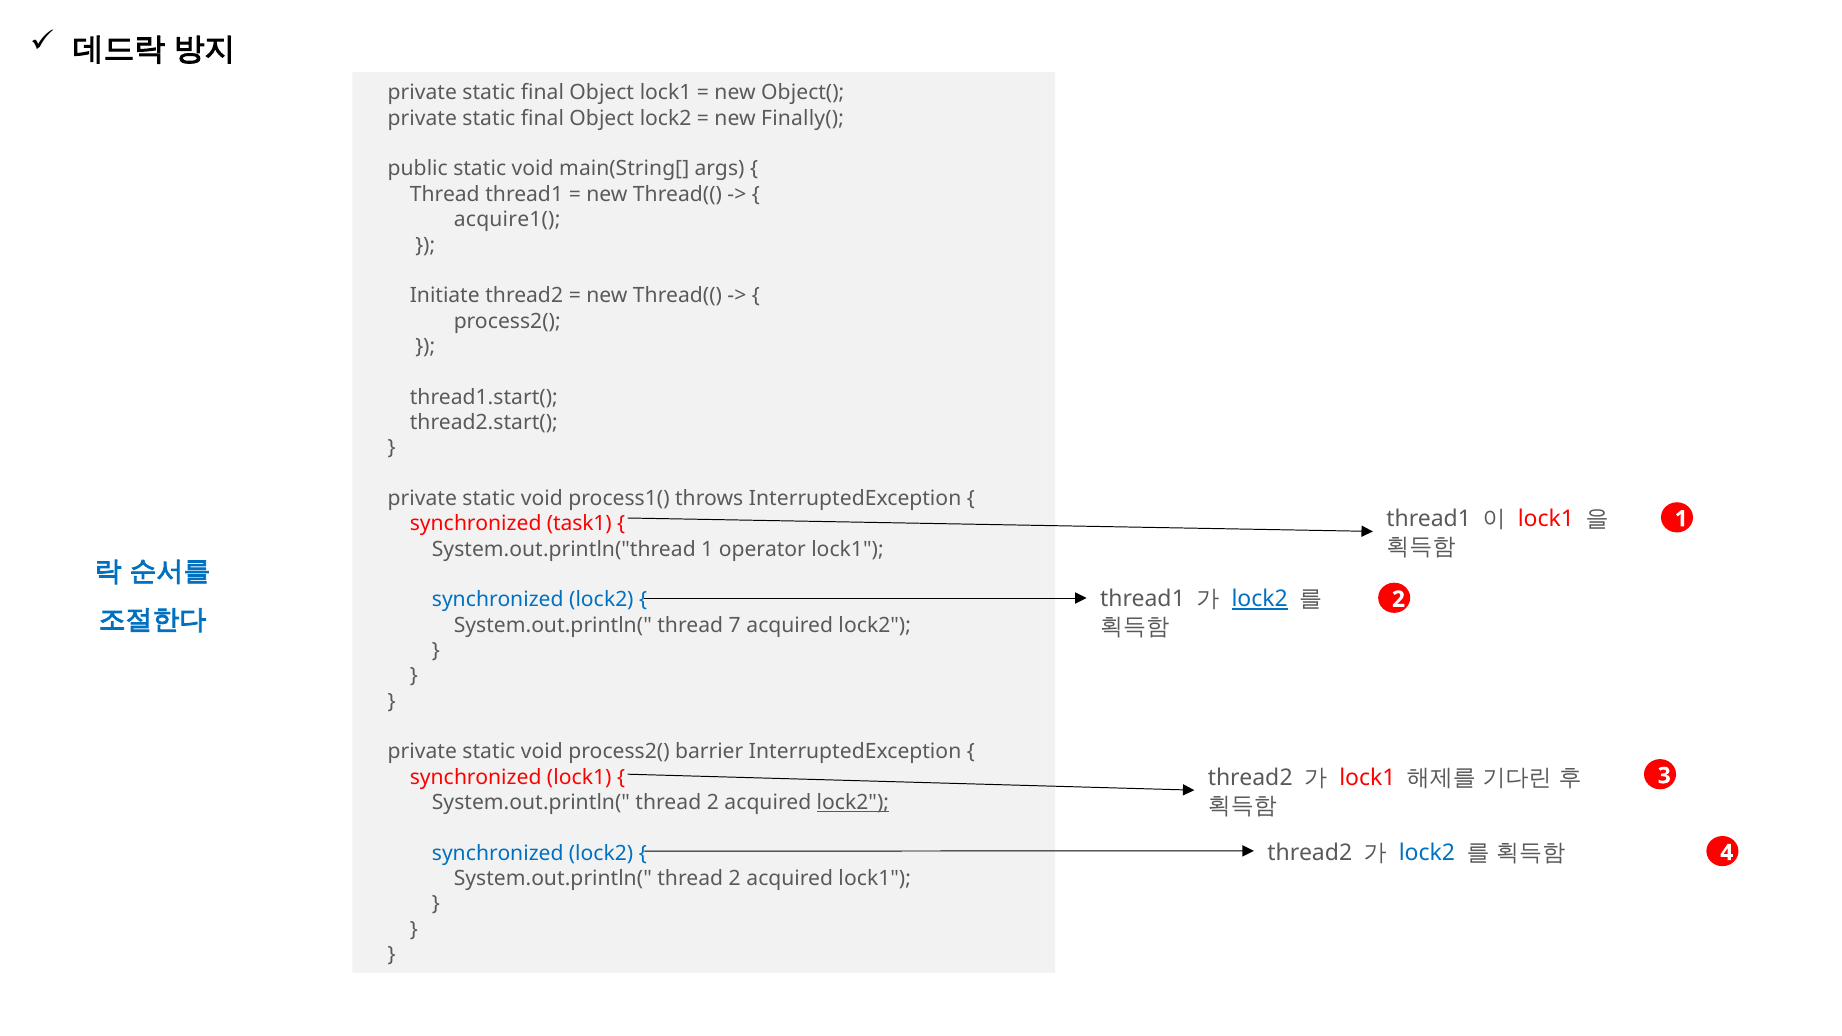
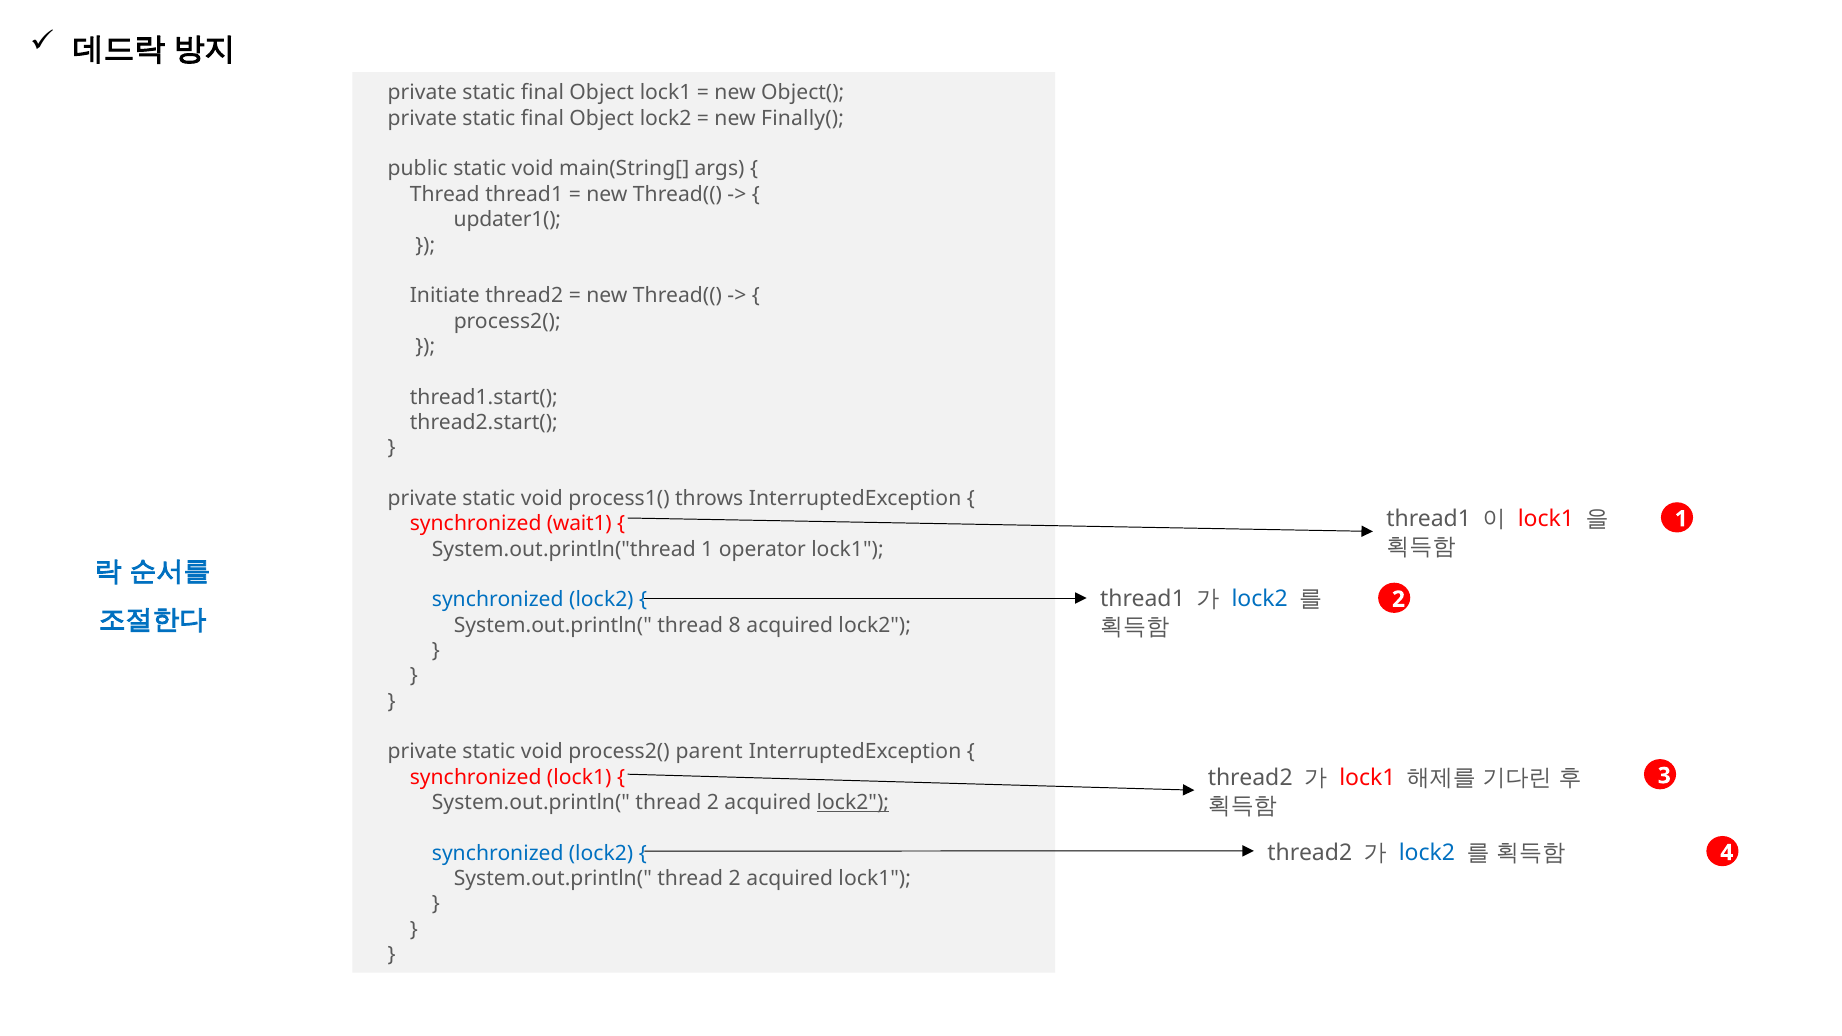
acquire1(: acquire1( -> updater1(
task1: task1 -> wait1
lock2 at (1260, 599) underline: present -> none
7: 7 -> 8
barrier: barrier -> parent
